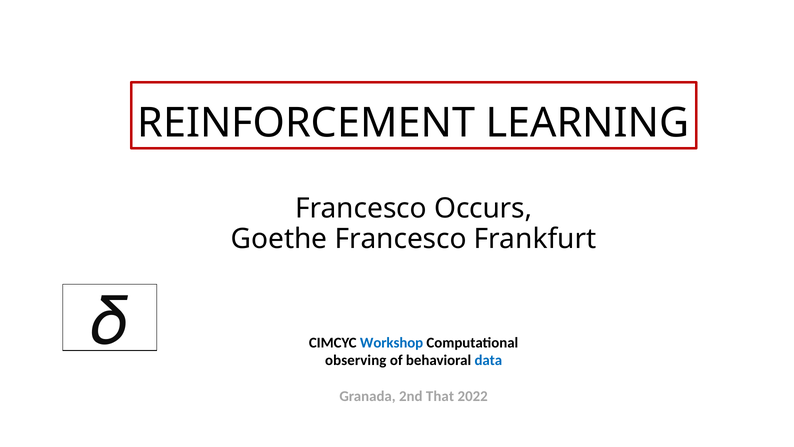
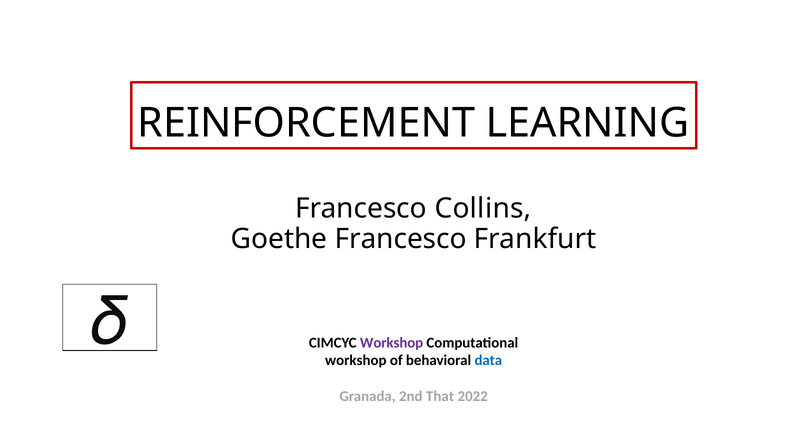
Occurs: Occurs -> Collins
Workshop at (392, 342) colour: blue -> purple
observing at (356, 360): observing -> workshop
